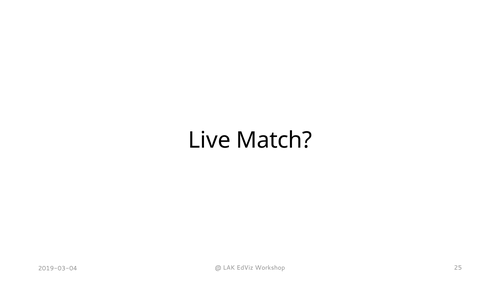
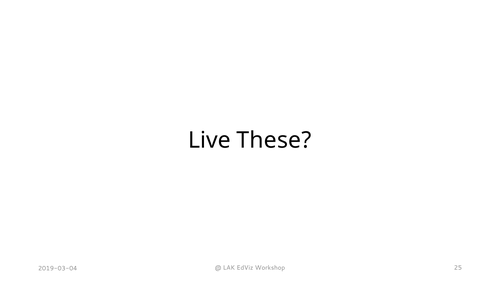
Match: Match -> These
